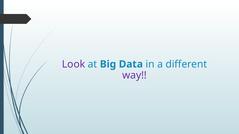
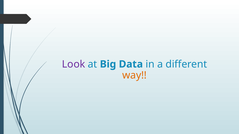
way colour: purple -> orange
